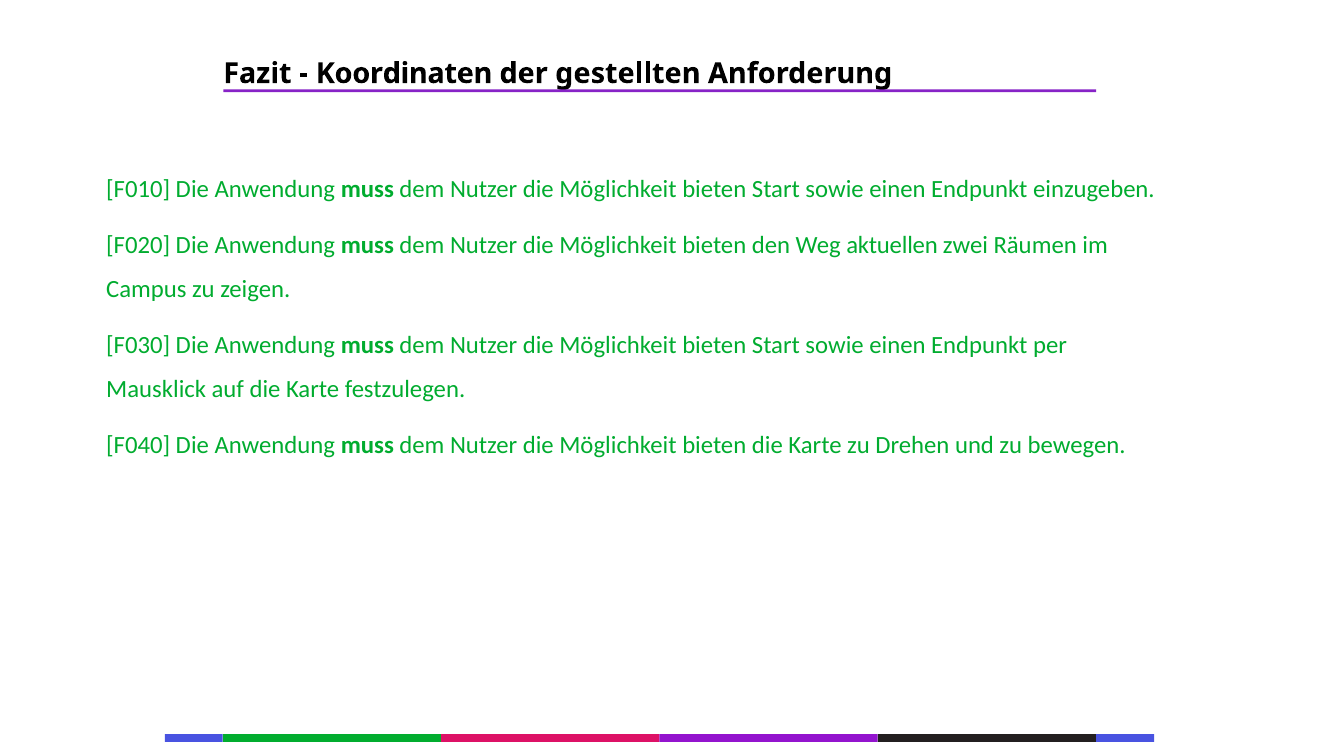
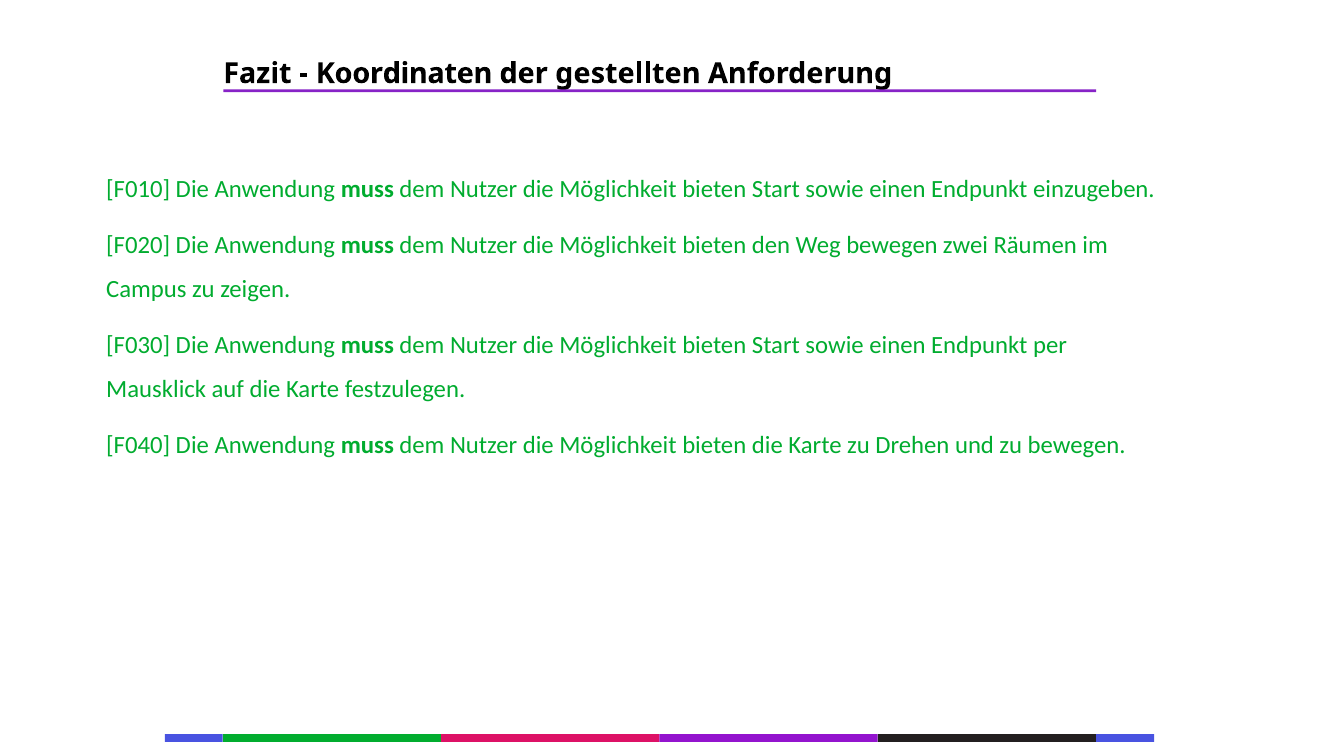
Weg aktuellen: aktuellen -> bewegen
